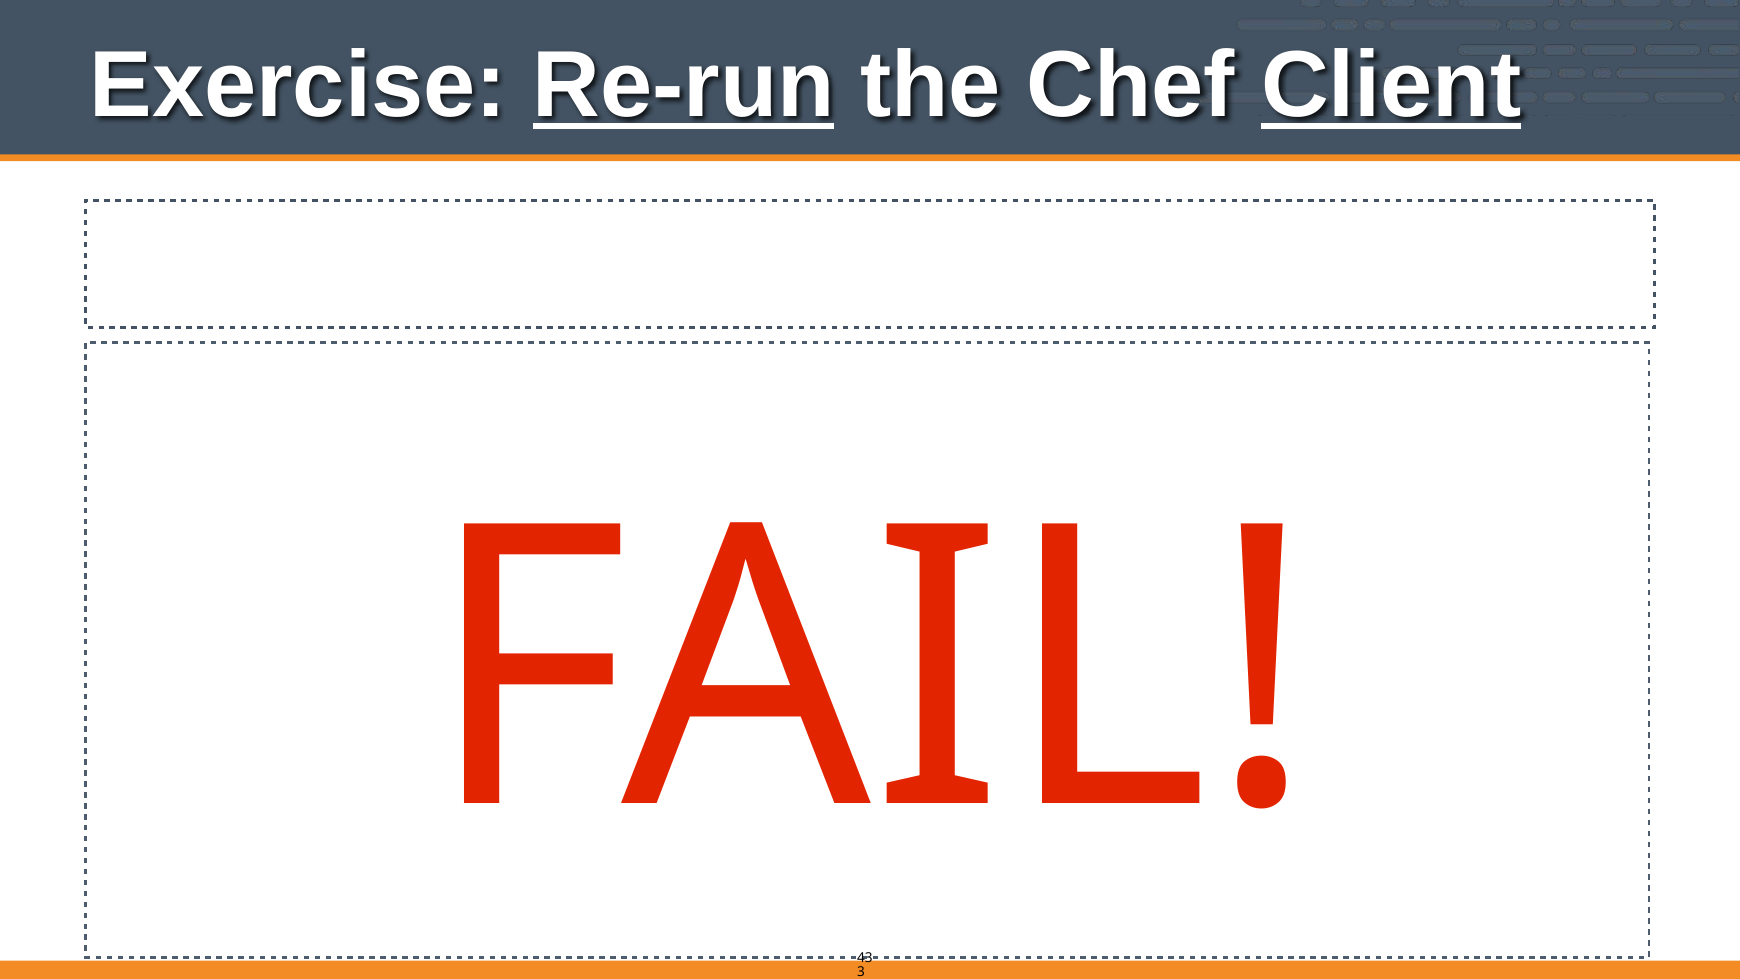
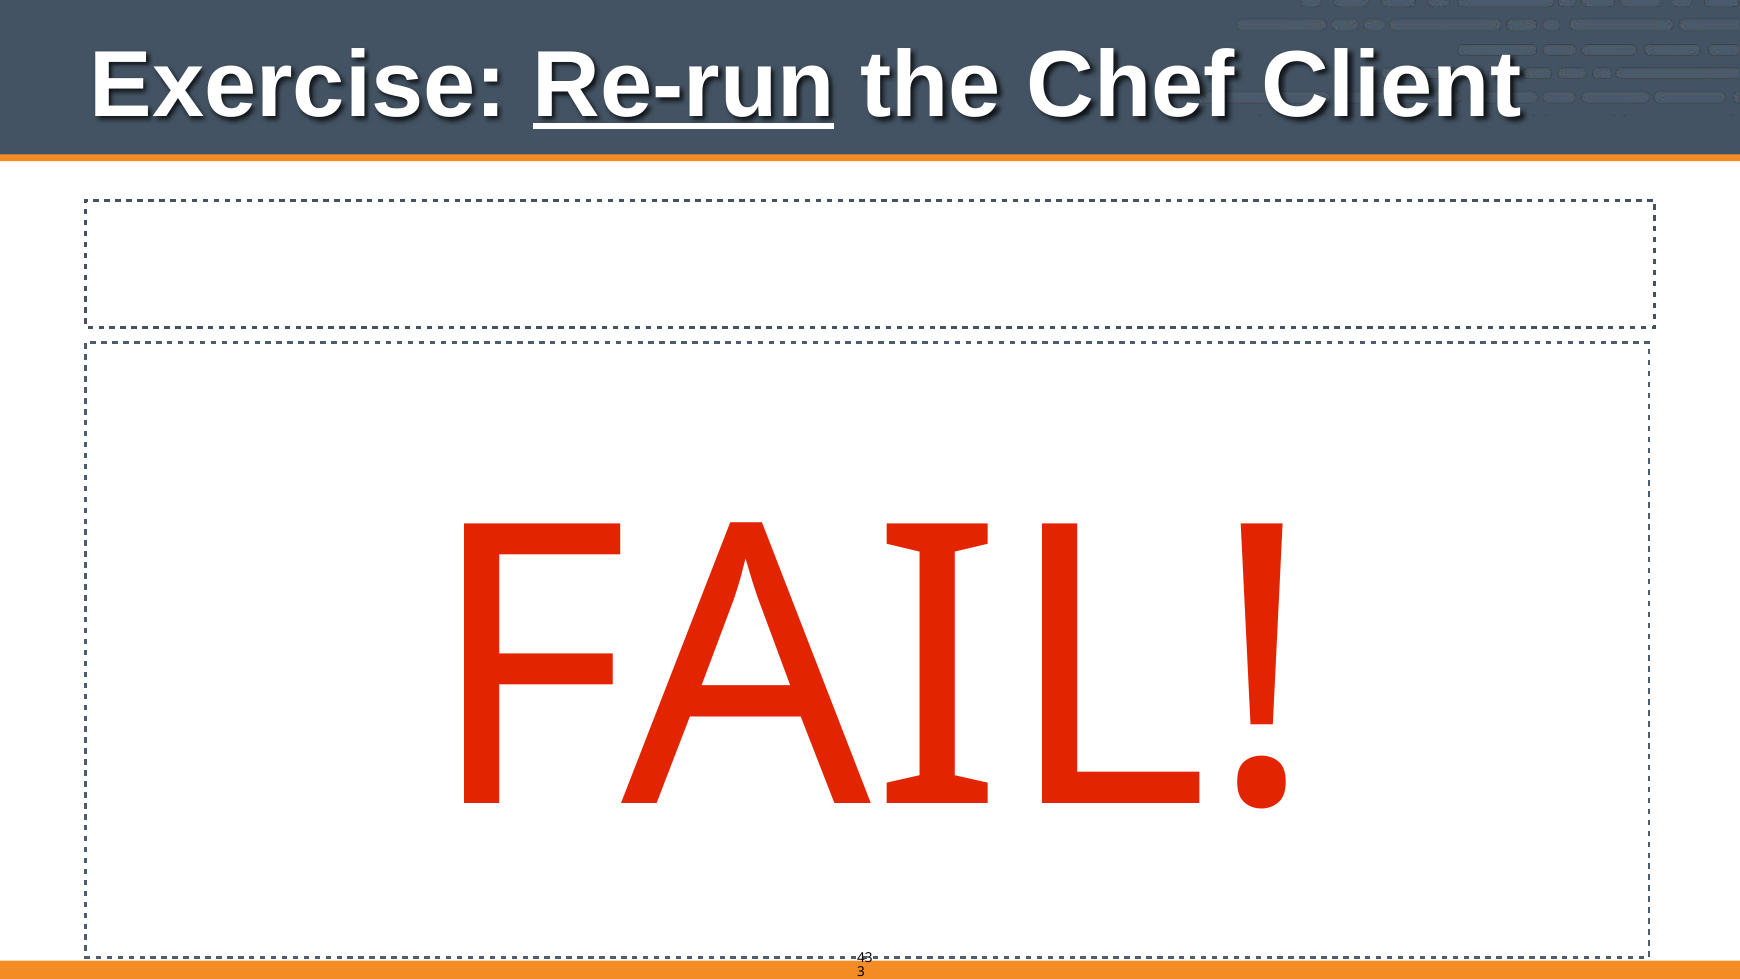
Client underline: present -> none
